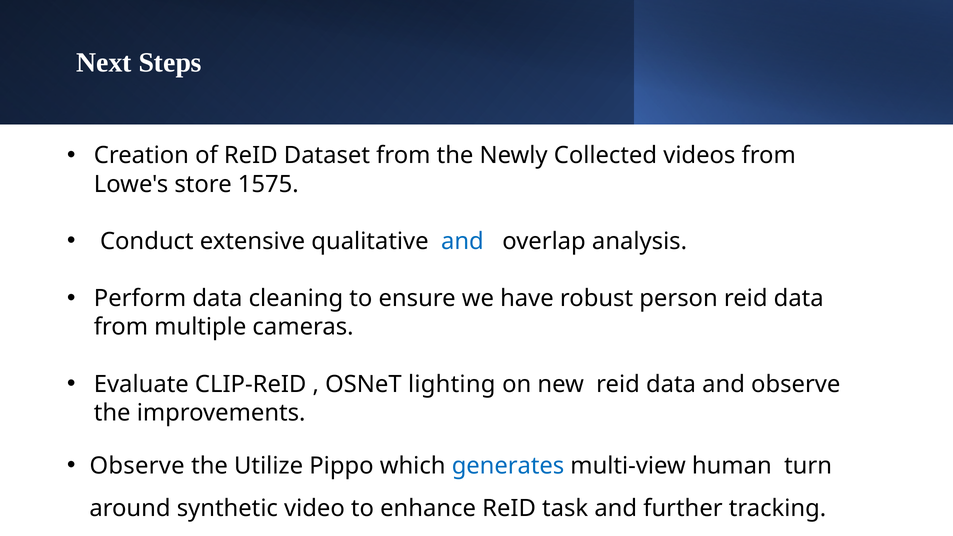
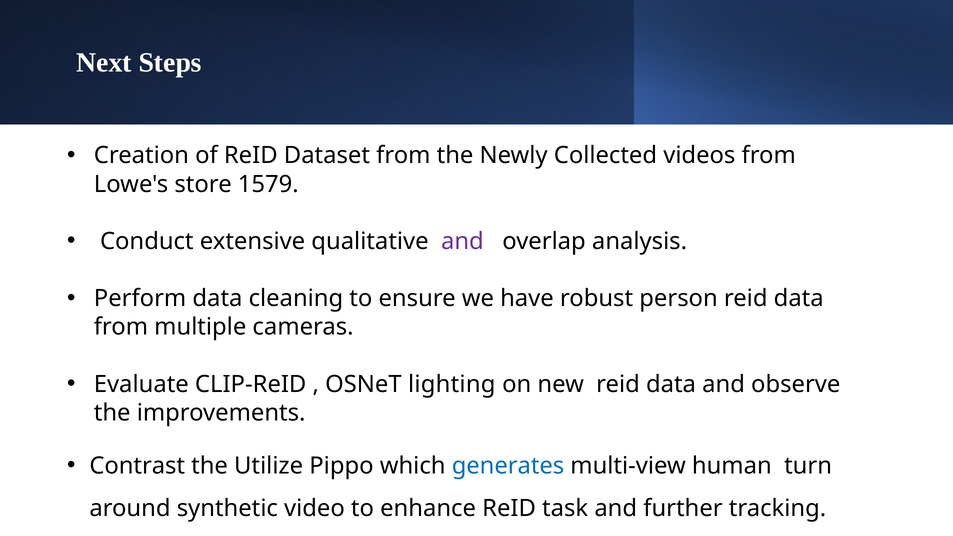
1575: 1575 -> 1579
and at (462, 241) colour: blue -> purple
Observe at (137, 466): Observe -> Contrast
